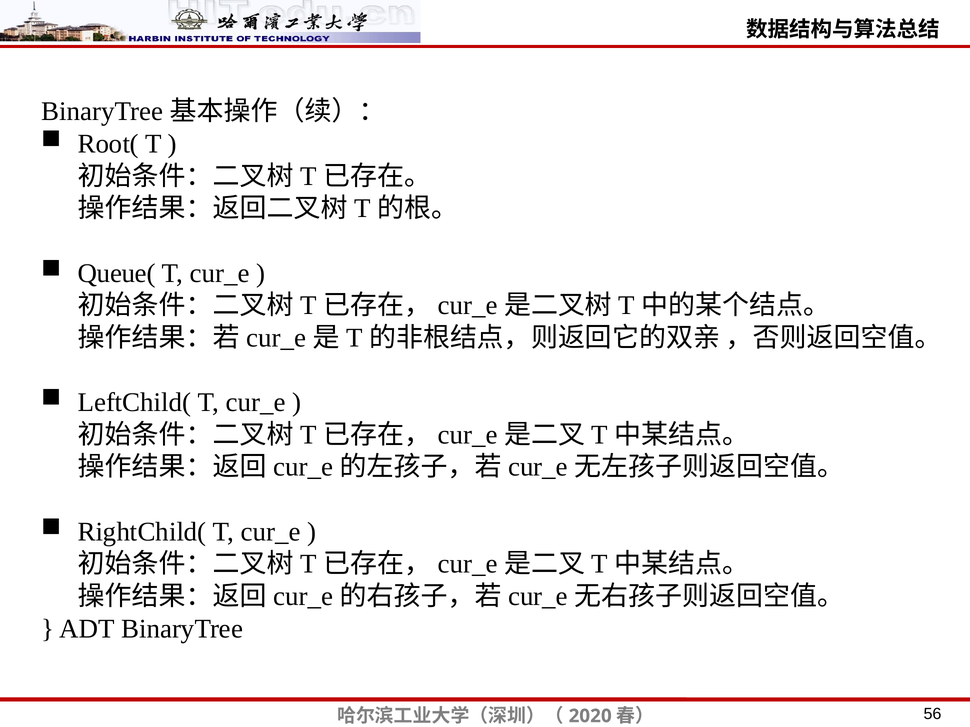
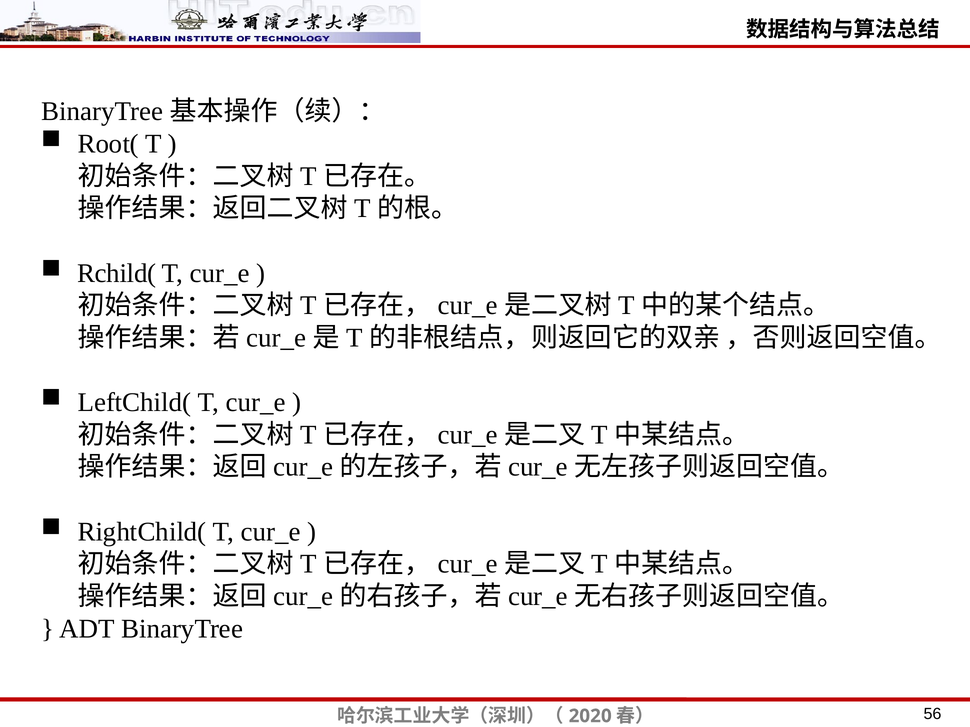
Queue(: Queue( -> Rchild(
